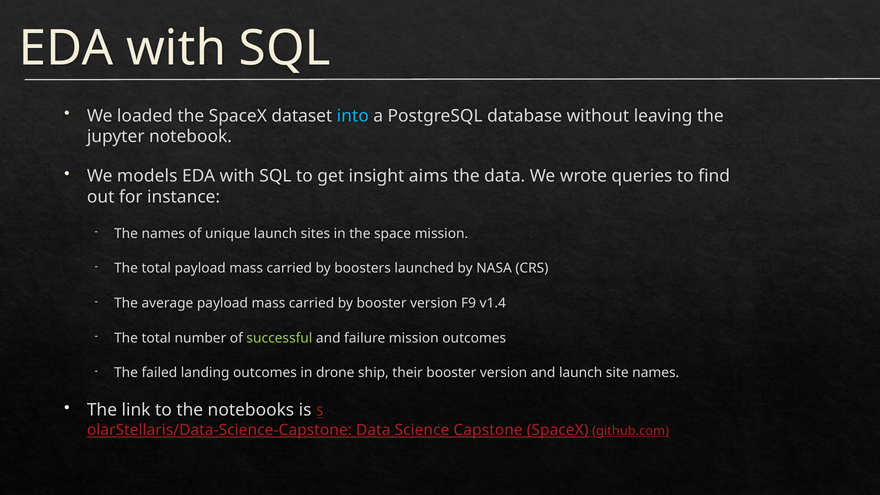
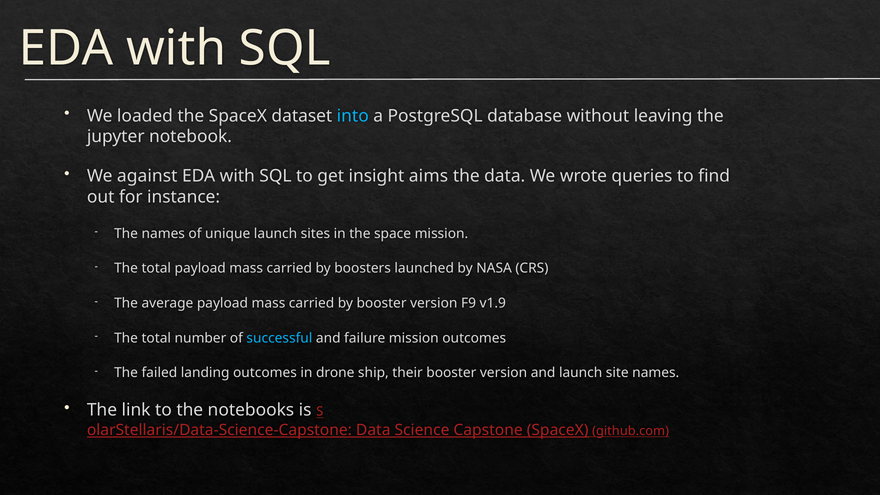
models: models -> against
v1.4: v1.4 -> v1.9
successful colour: light green -> light blue
